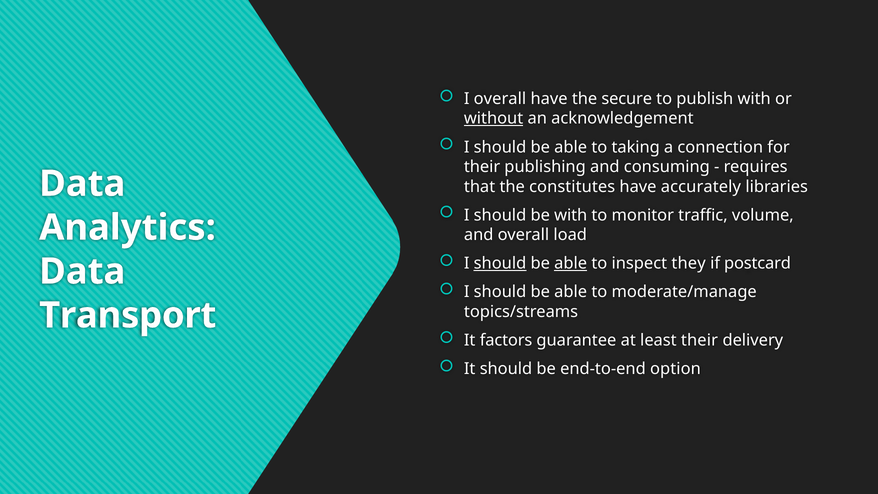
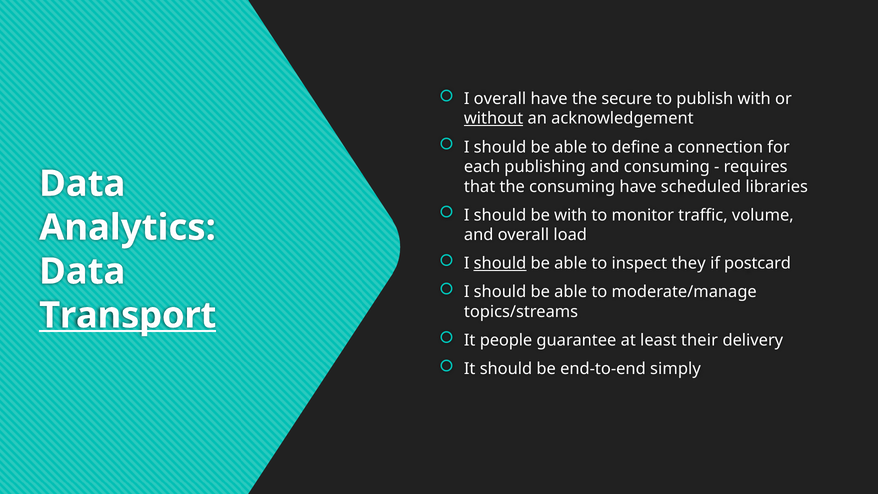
taking: taking -> define
their at (482, 167): their -> each
the constitutes: constitutes -> consuming
accurately: accurately -> scheduled
able at (571, 263) underline: present -> none
Transport underline: none -> present
factors: factors -> people
option: option -> simply
